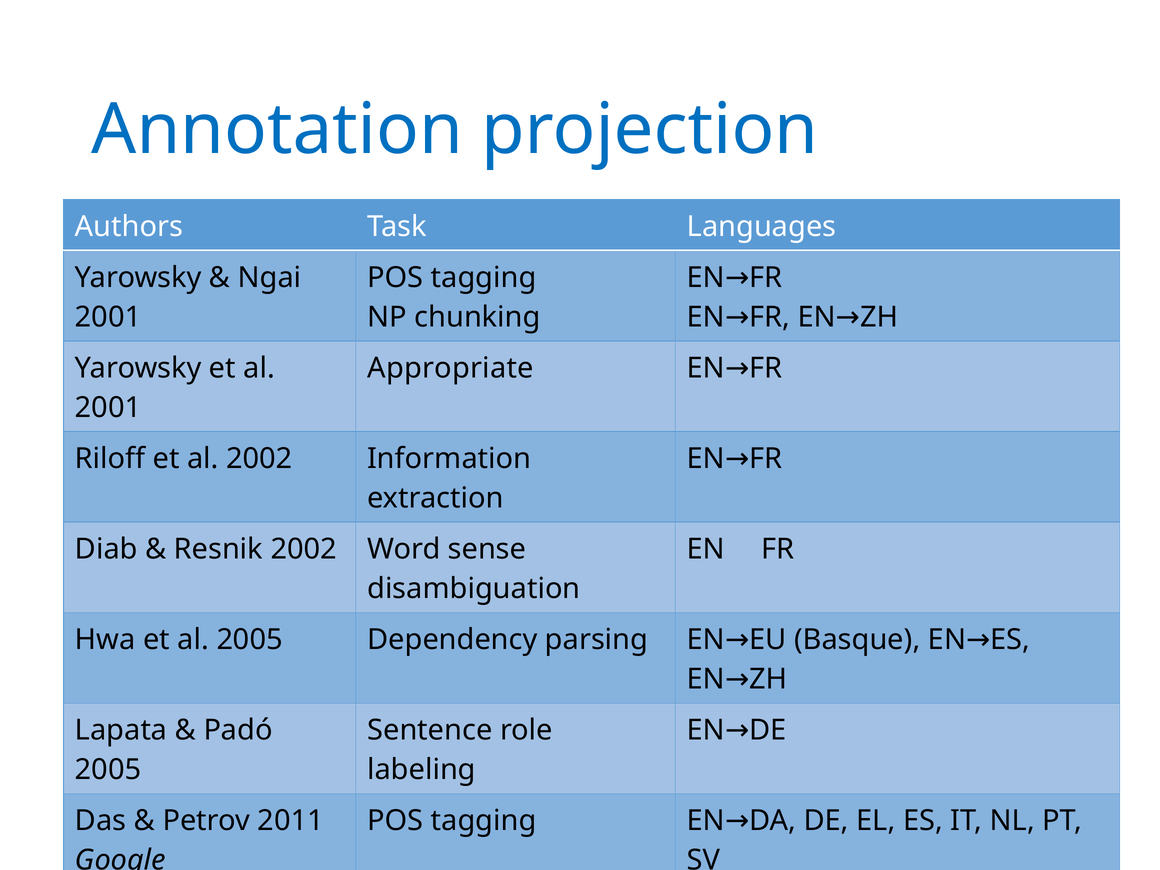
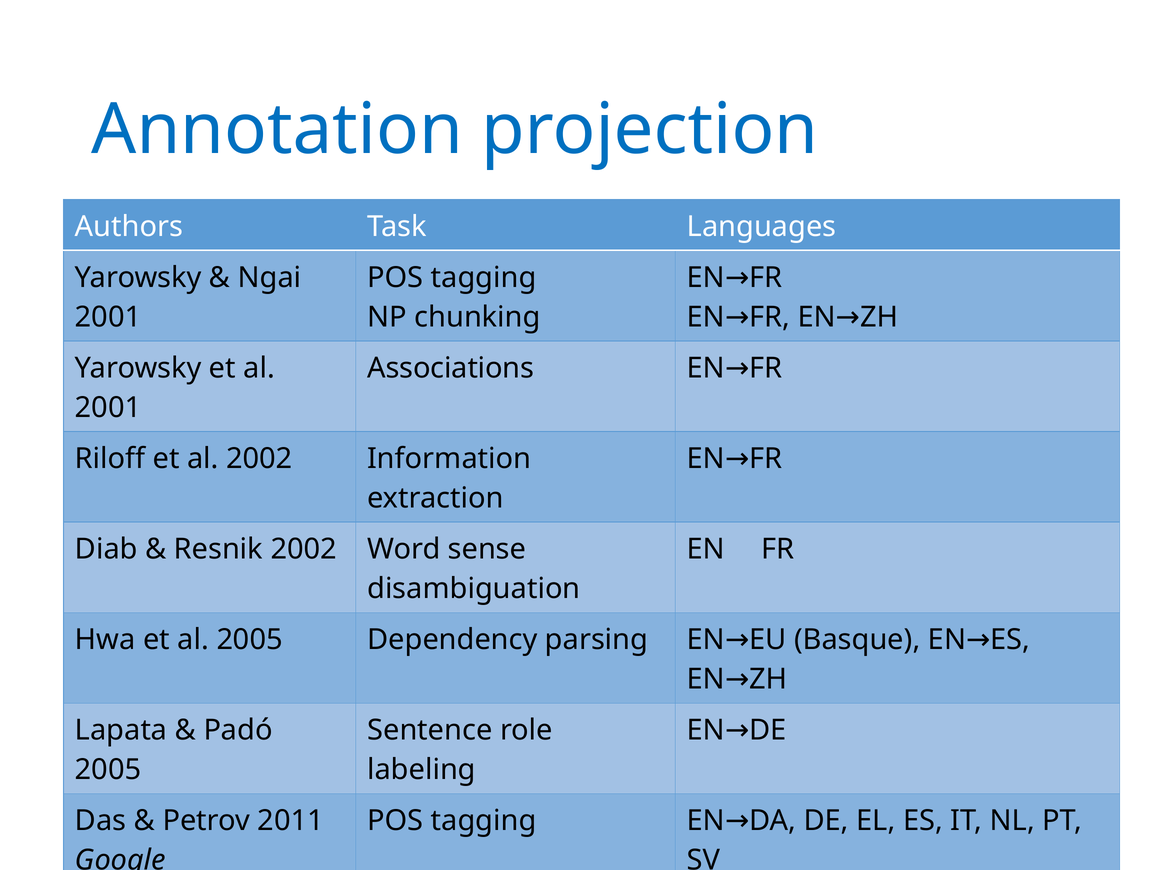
Appropriate: Appropriate -> Associations
